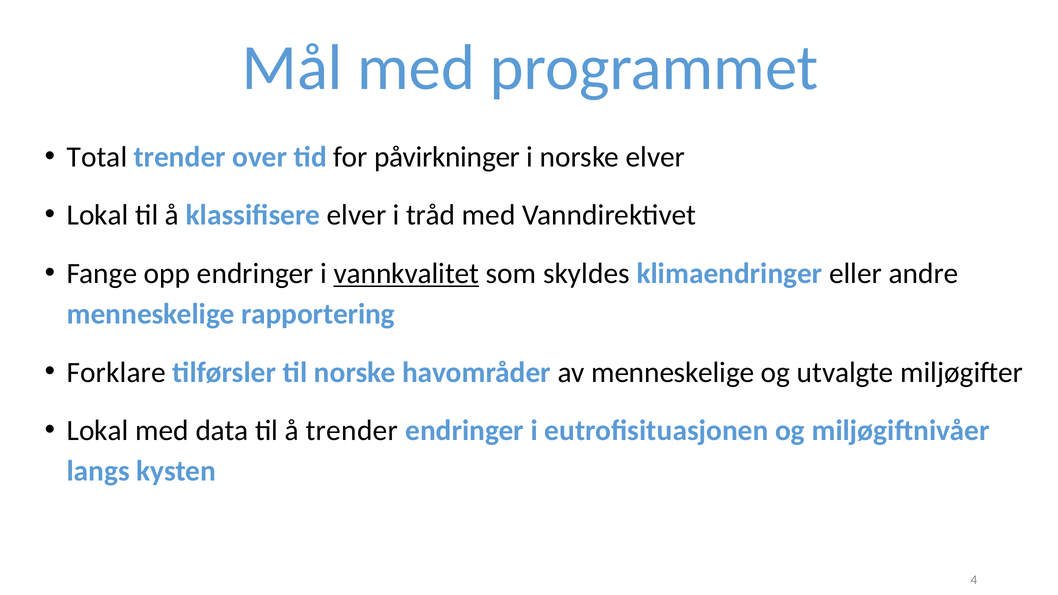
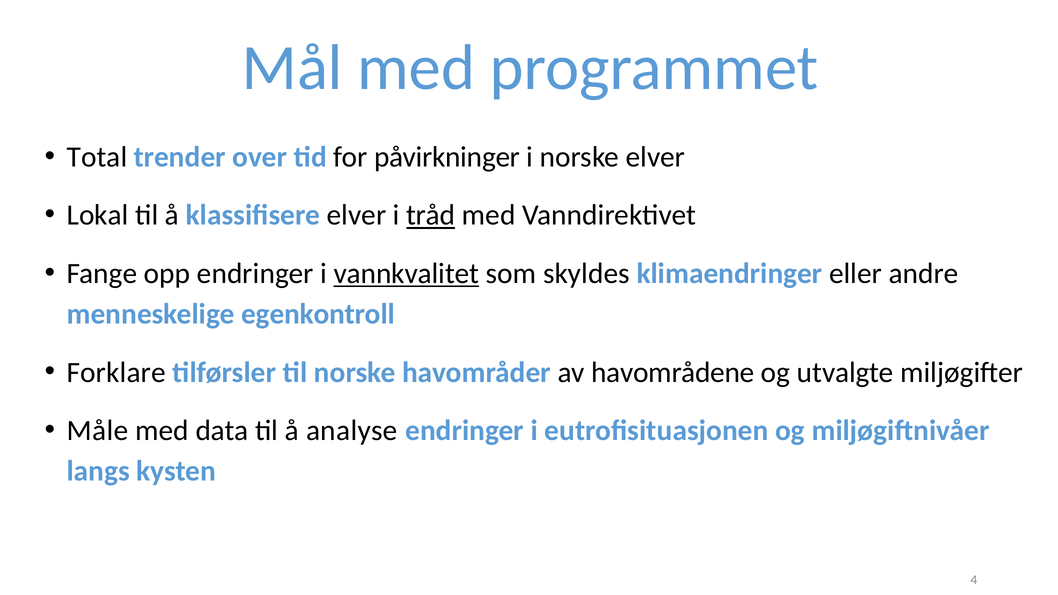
tråd underline: none -> present
rapportering: rapportering -> egenkontroll
av menneskelige: menneskelige -> havområdene
Lokal at (98, 431): Lokal -> Måle
å trender: trender -> analyse
